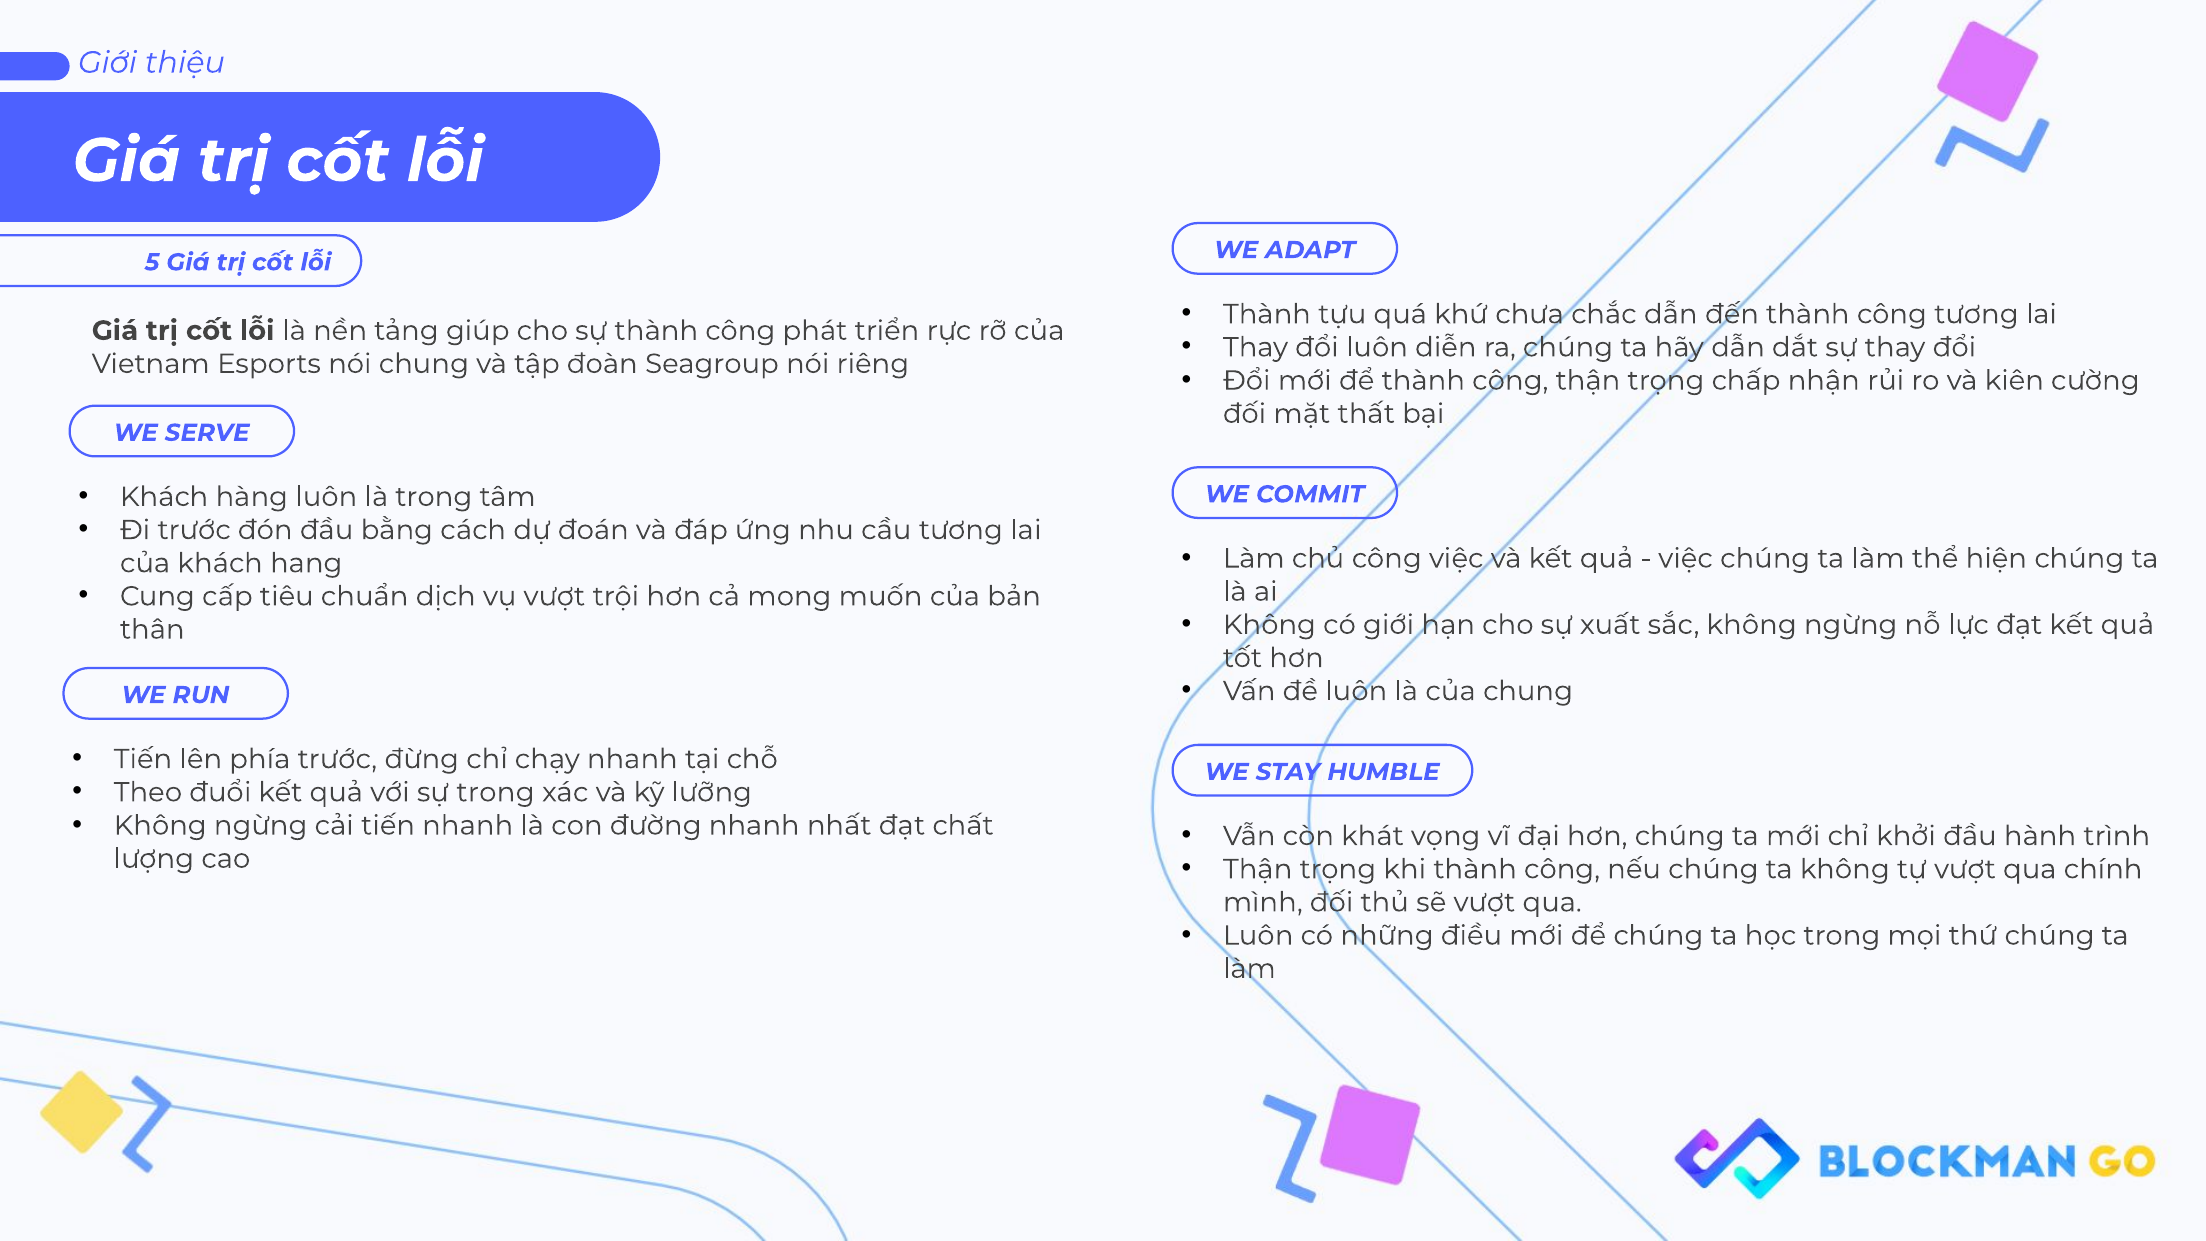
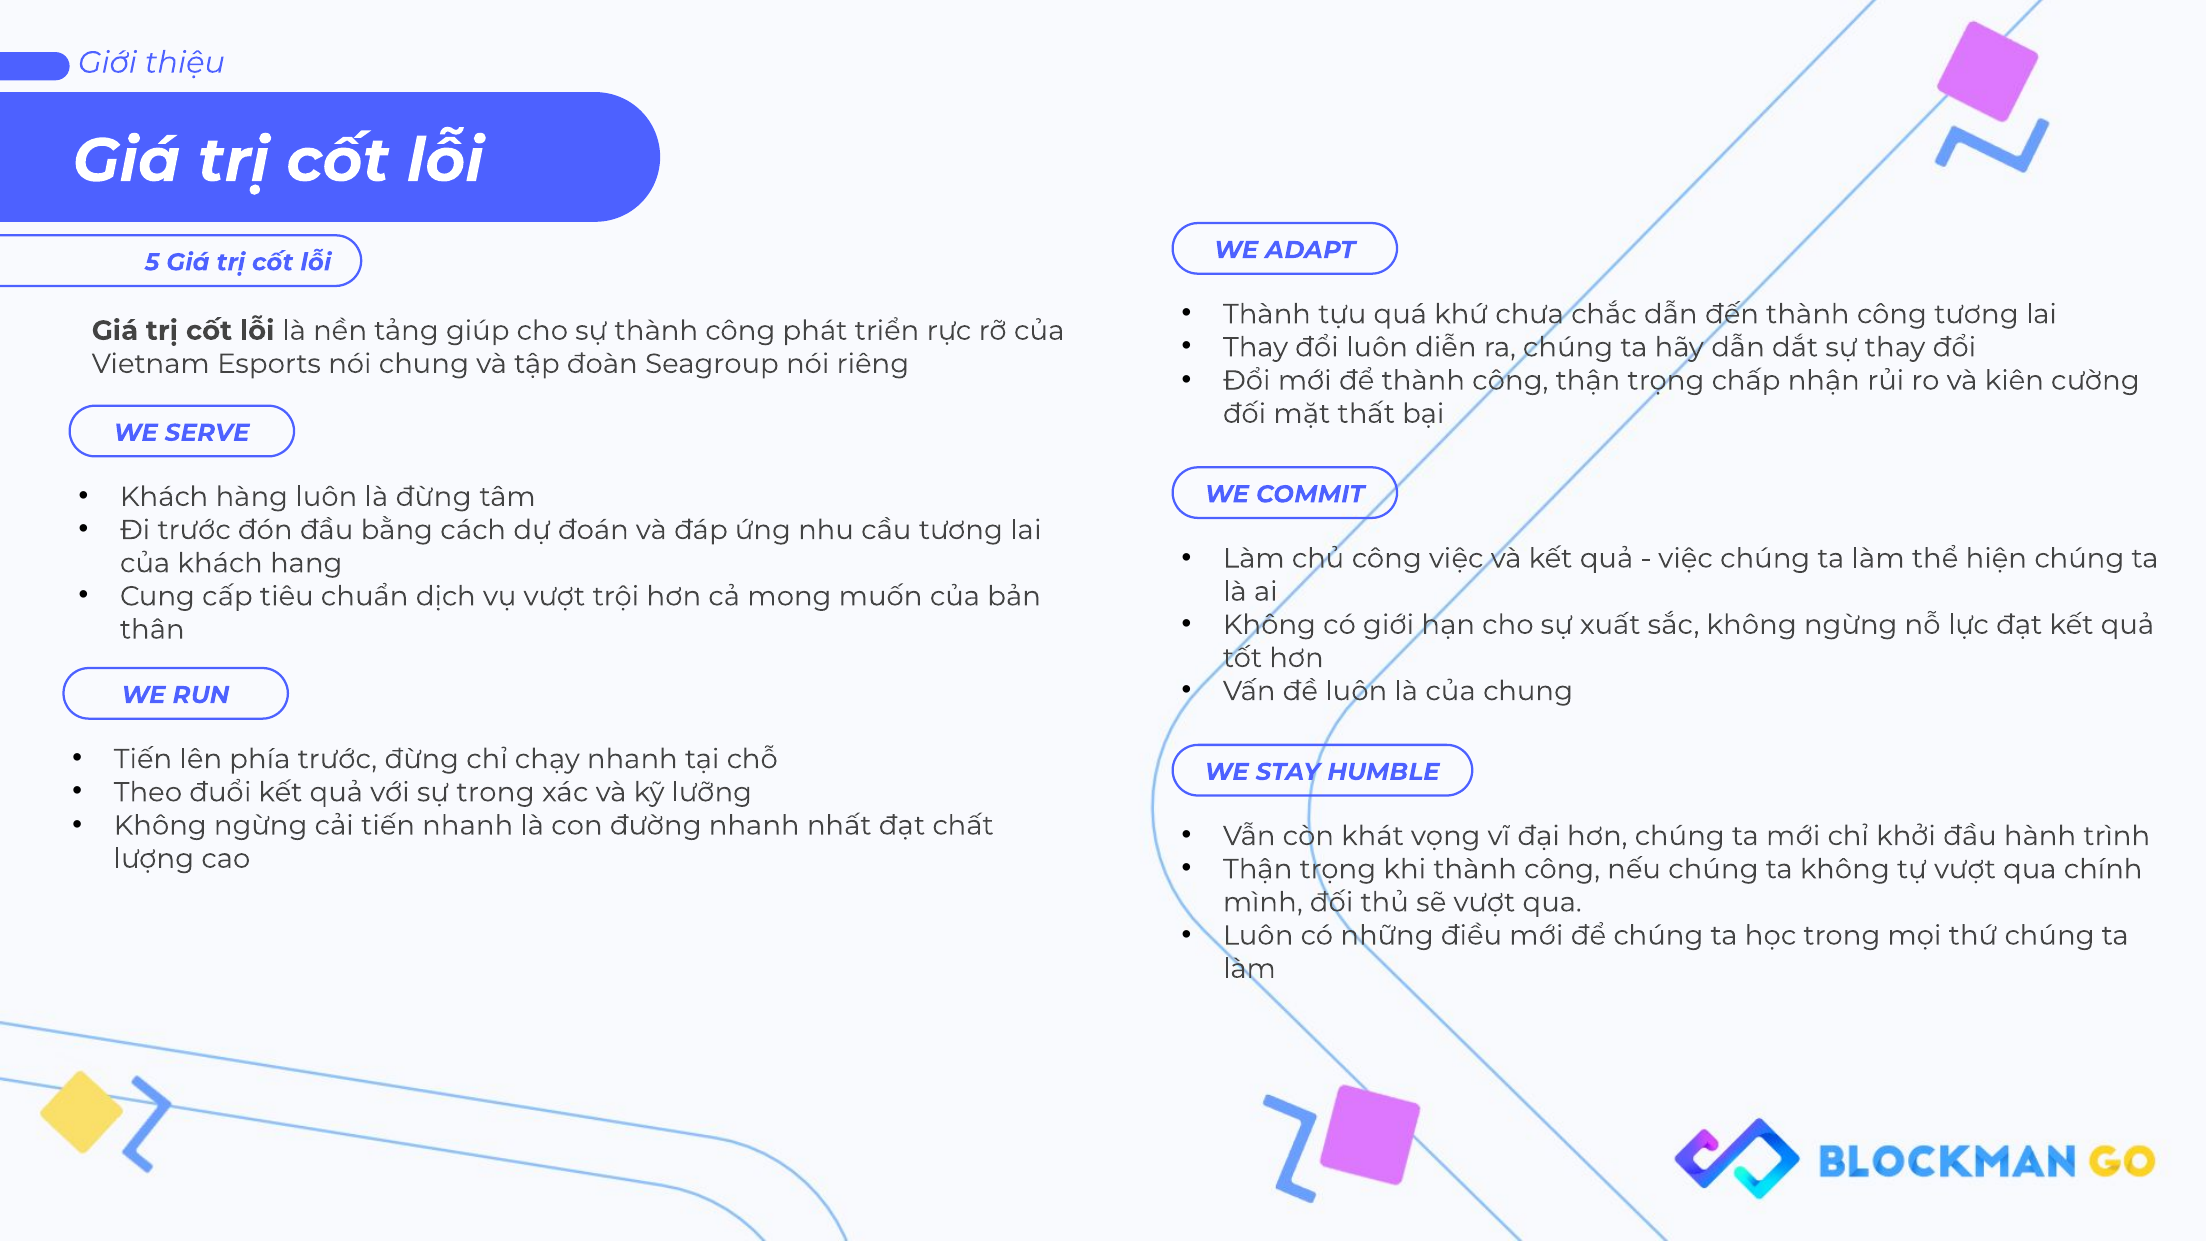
là trong: trong -> đừng
